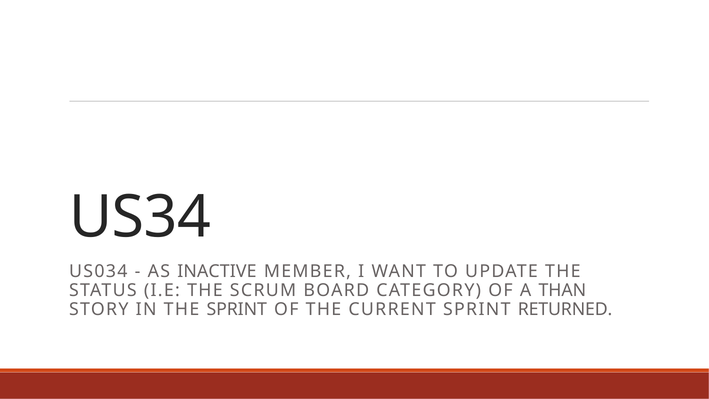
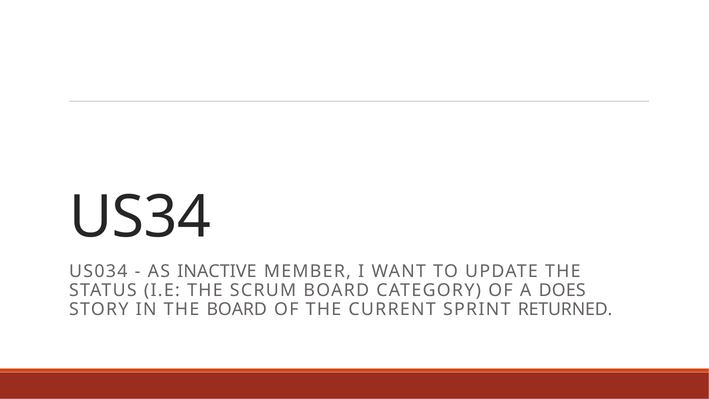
THAN: THAN -> DOES
THE SPRINT: SPRINT -> BOARD
